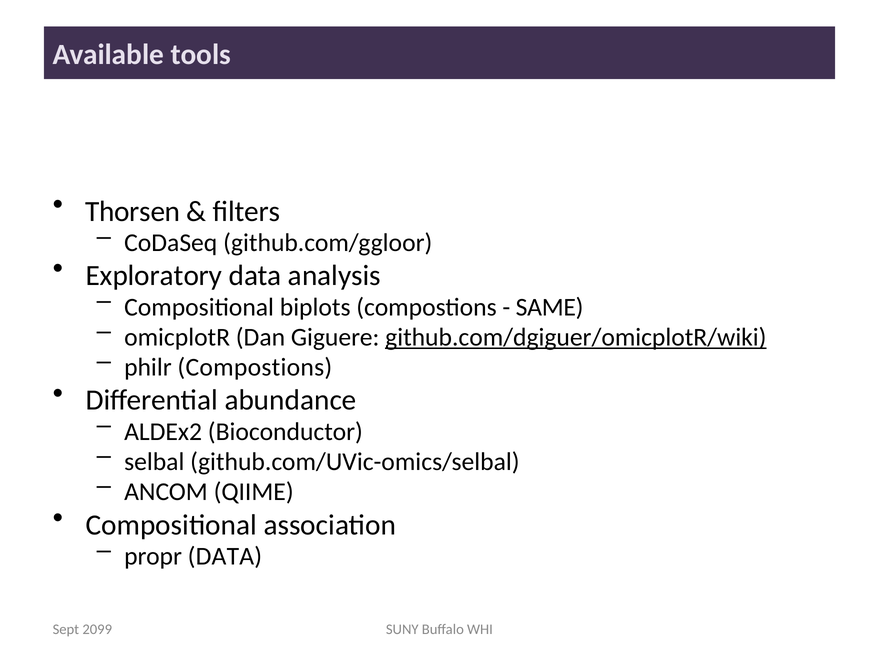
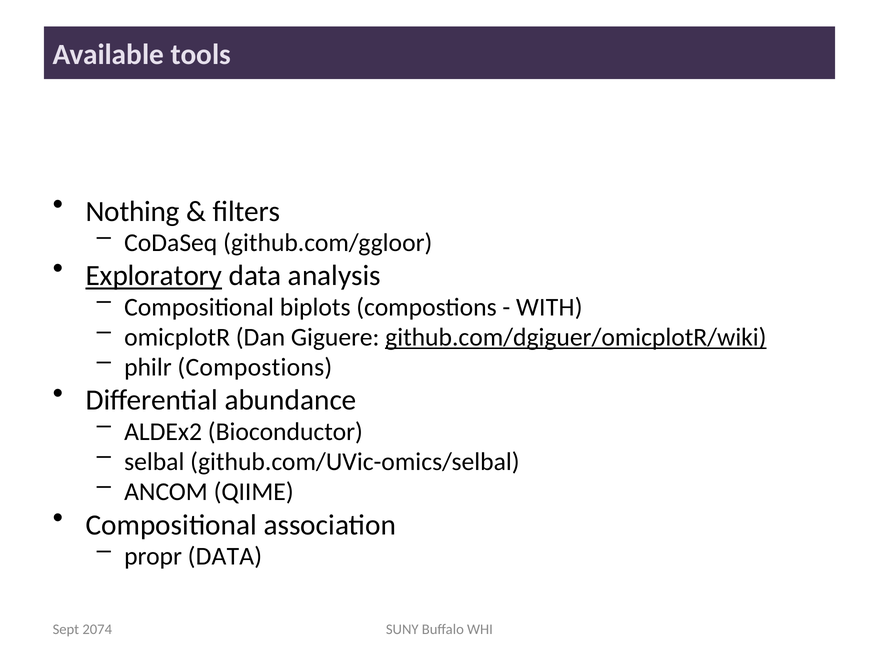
Thorsen: Thorsen -> Nothing
Exploratory underline: none -> present
SAME: SAME -> WITH
2099: 2099 -> 2074
